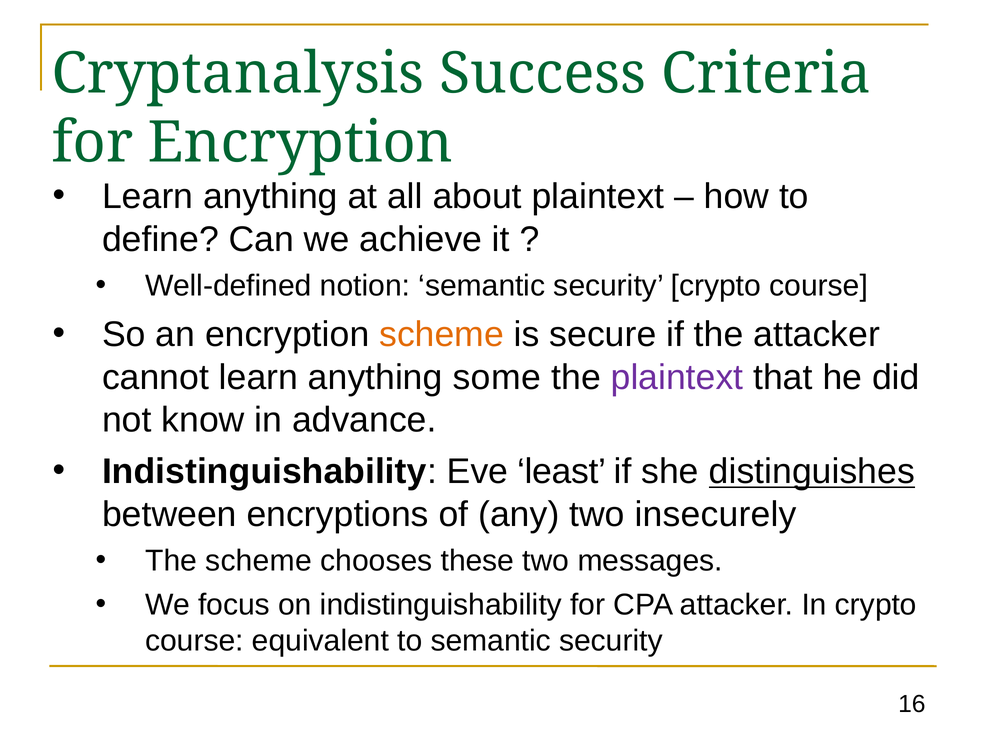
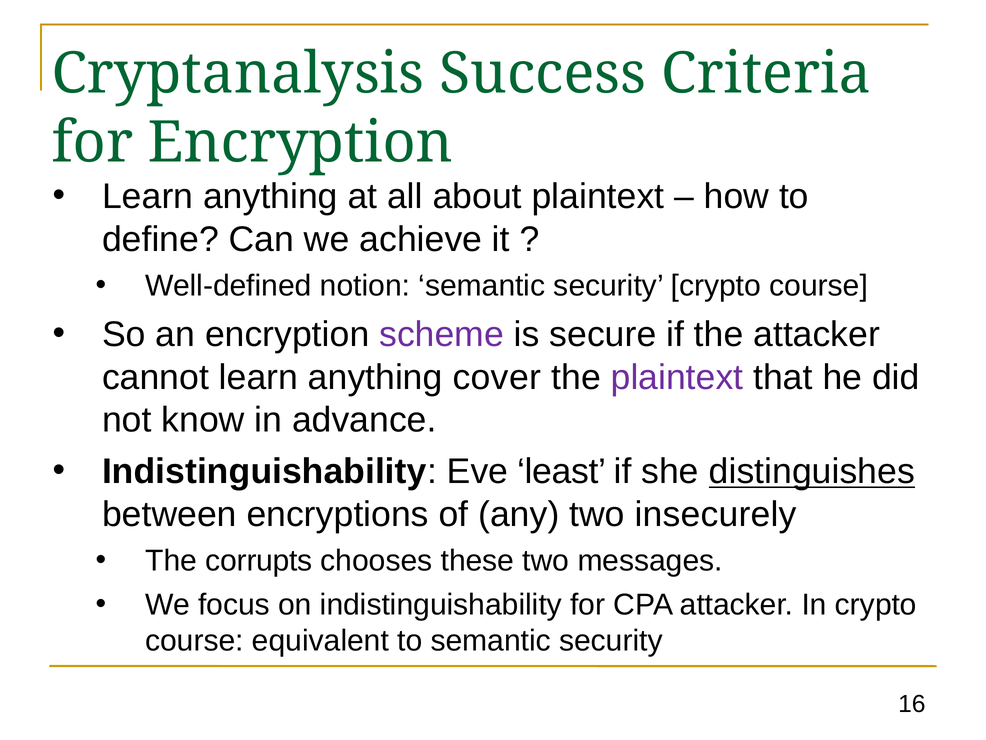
scheme at (442, 334) colour: orange -> purple
some: some -> cover
The scheme: scheme -> corrupts
